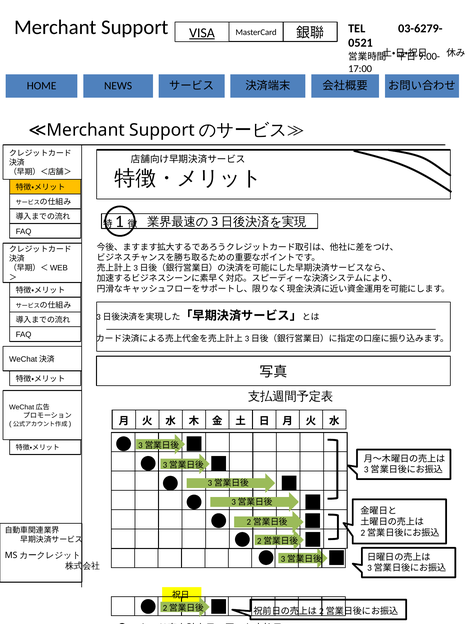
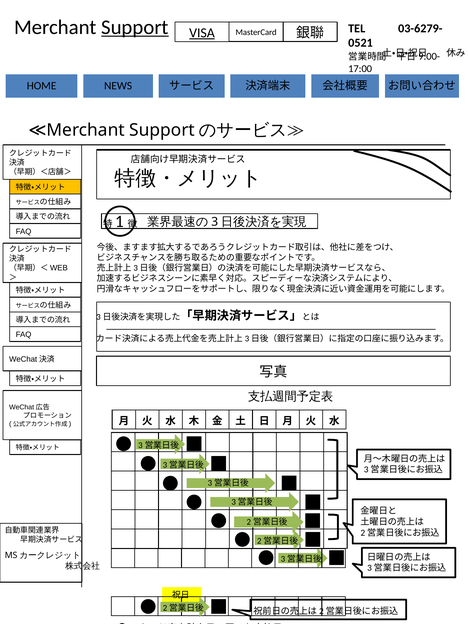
Support underline: none -> present
